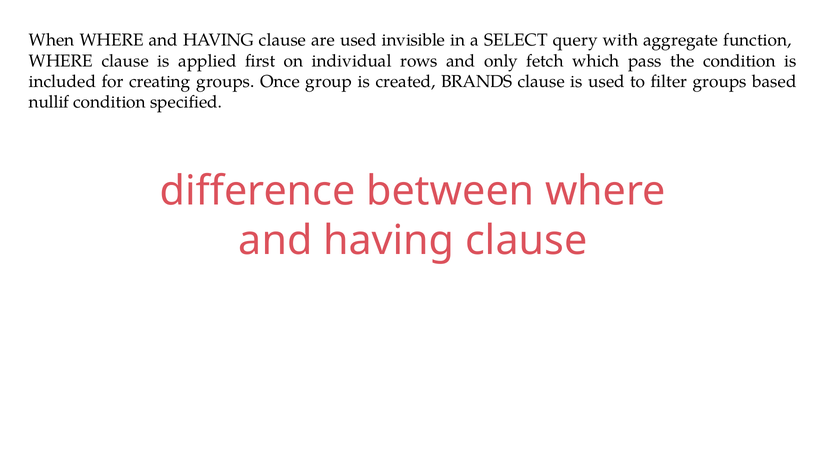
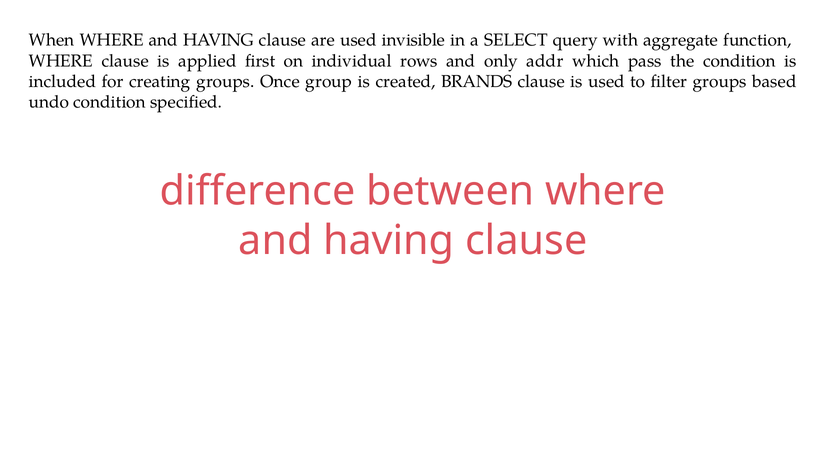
fetch: fetch -> addr
nullif: nullif -> undo
